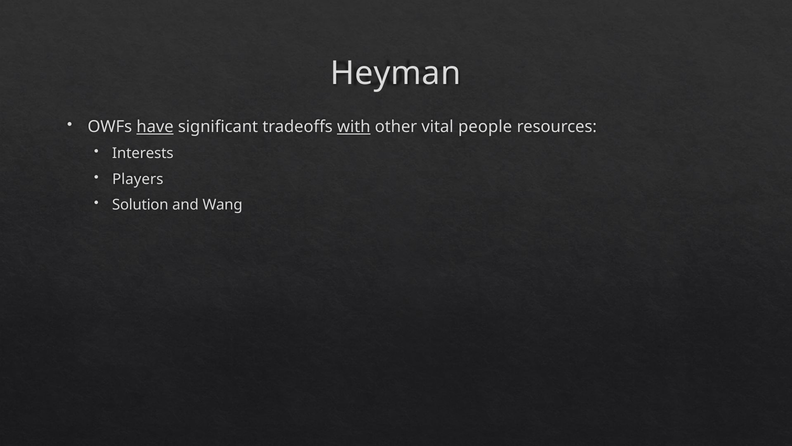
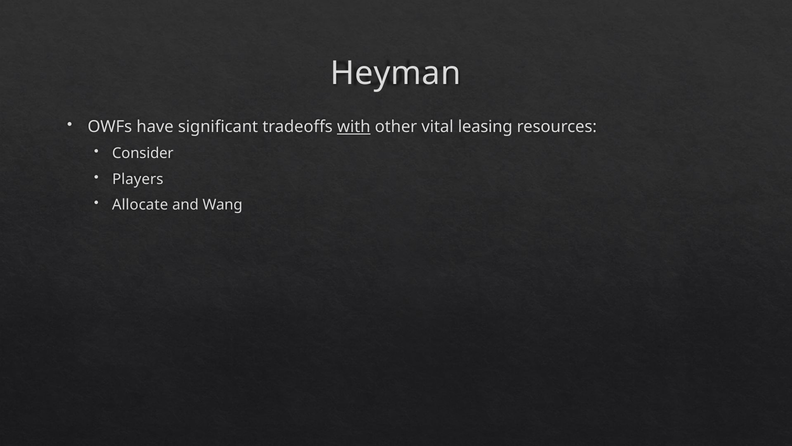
have underline: present -> none
people: people -> leasing
Interests: Interests -> Consider
Solution: Solution -> Allocate
